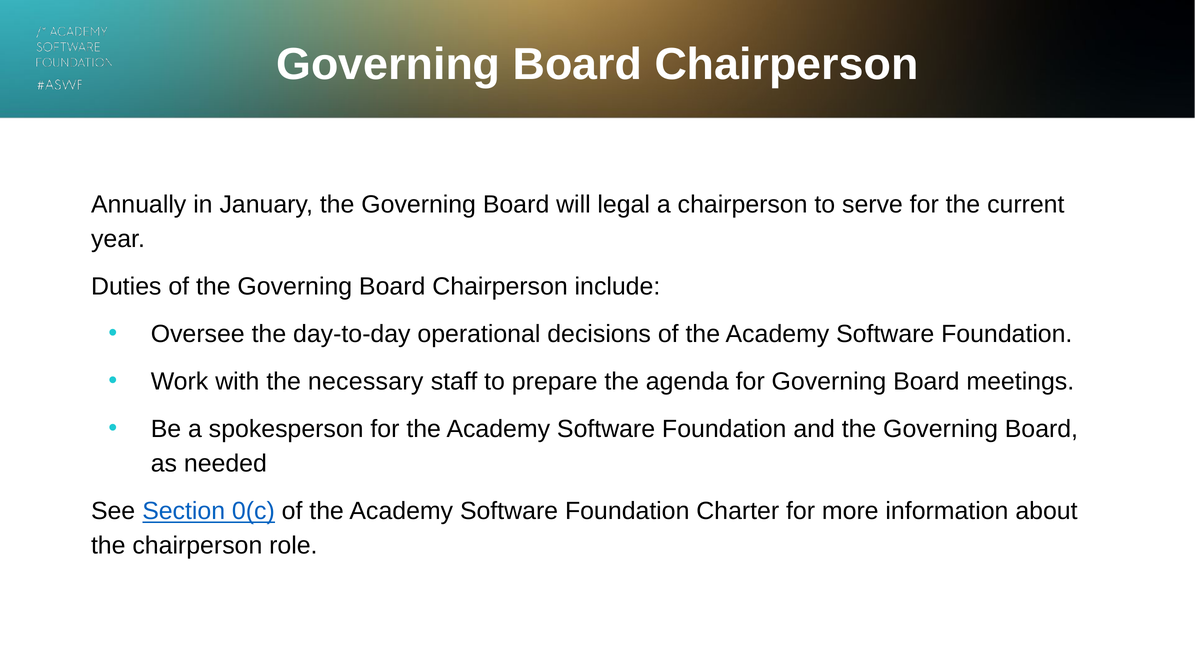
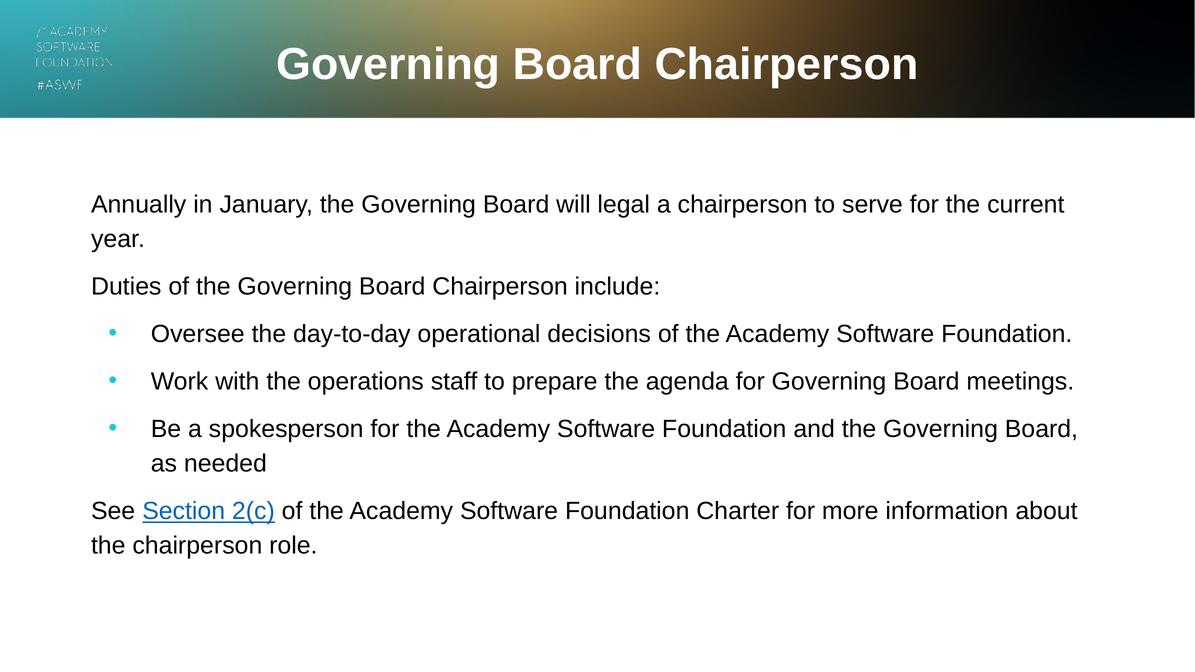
necessary: necessary -> operations
0(c: 0(c -> 2(c
